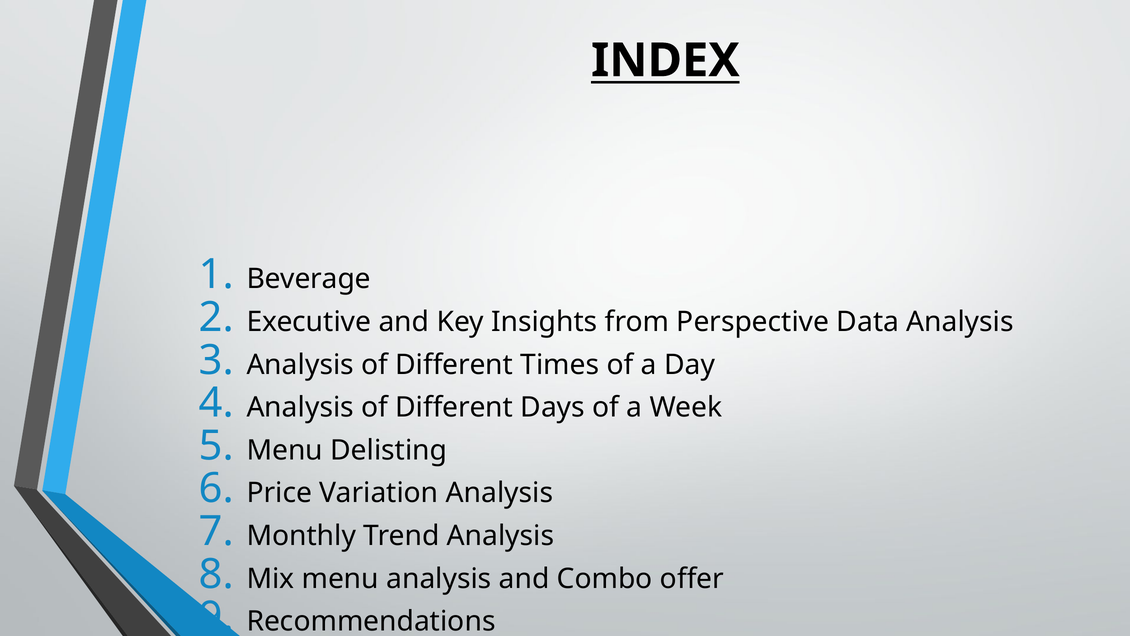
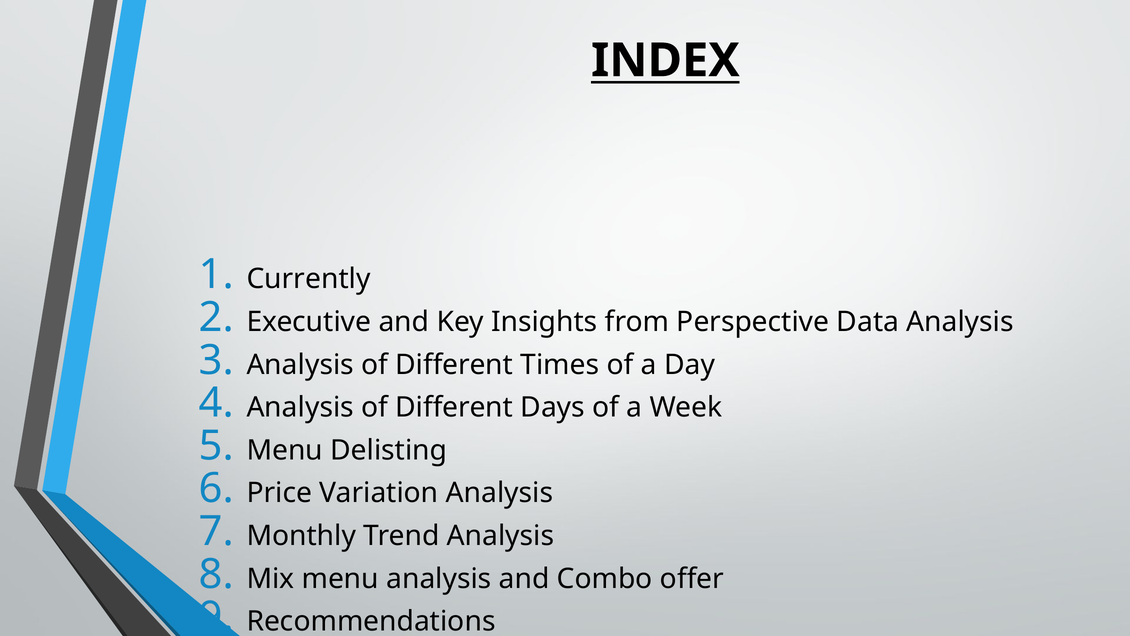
Beverage: Beverage -> Currently
